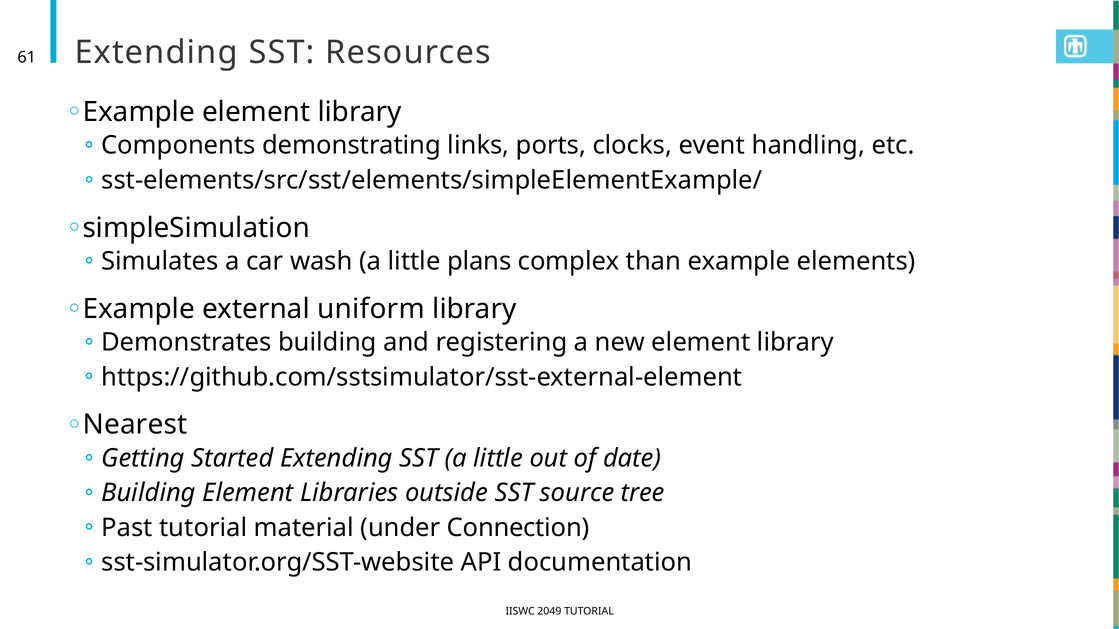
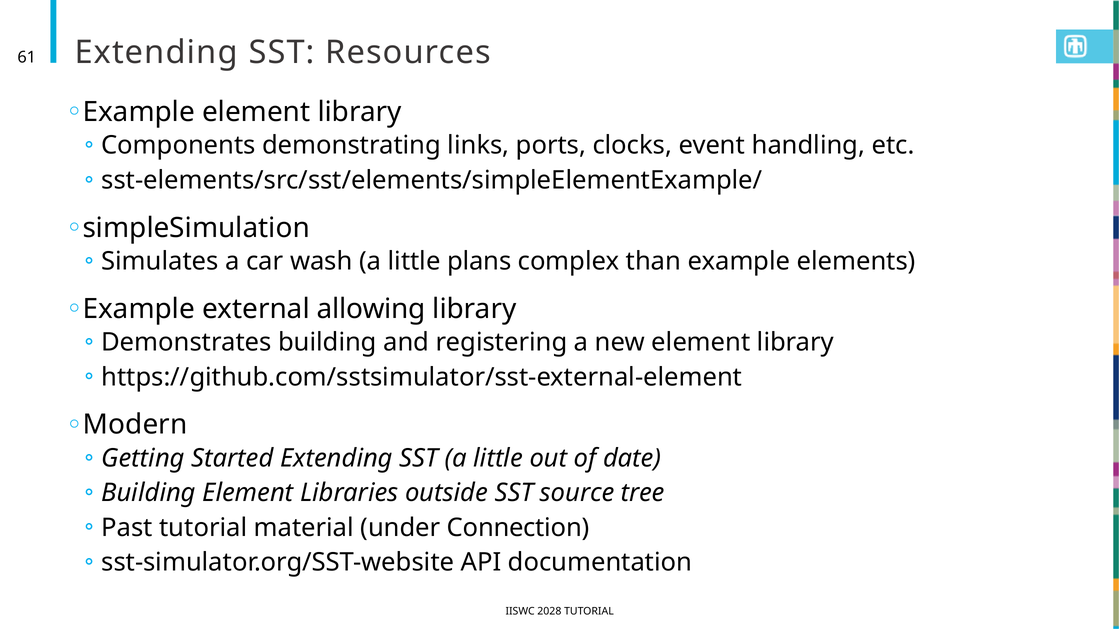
uniform: uniform -> allowing
Nearest: Nearest -> Modern
2049: 2049 -> 2028
